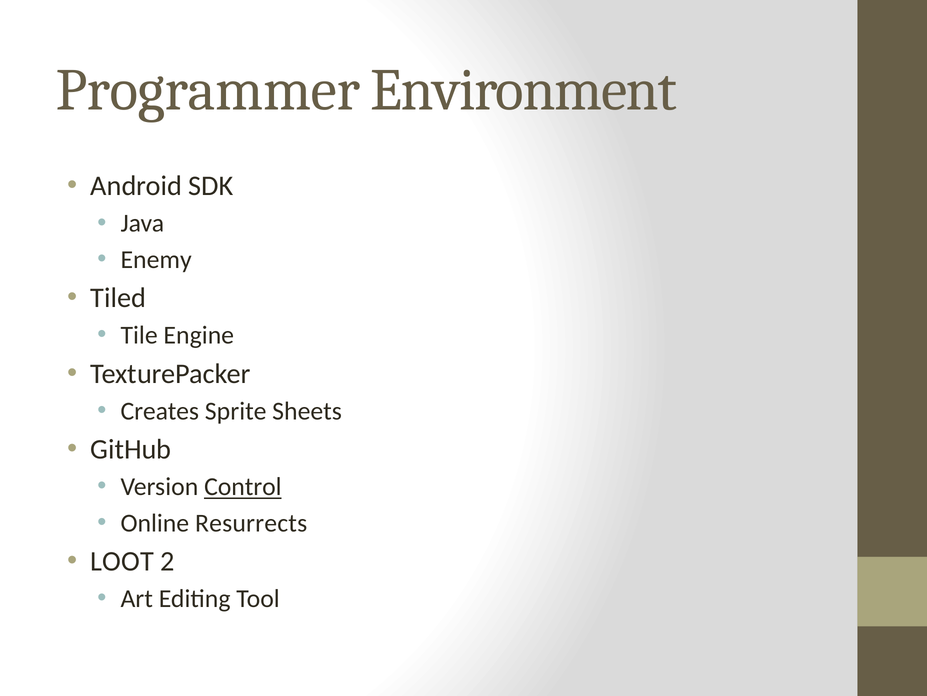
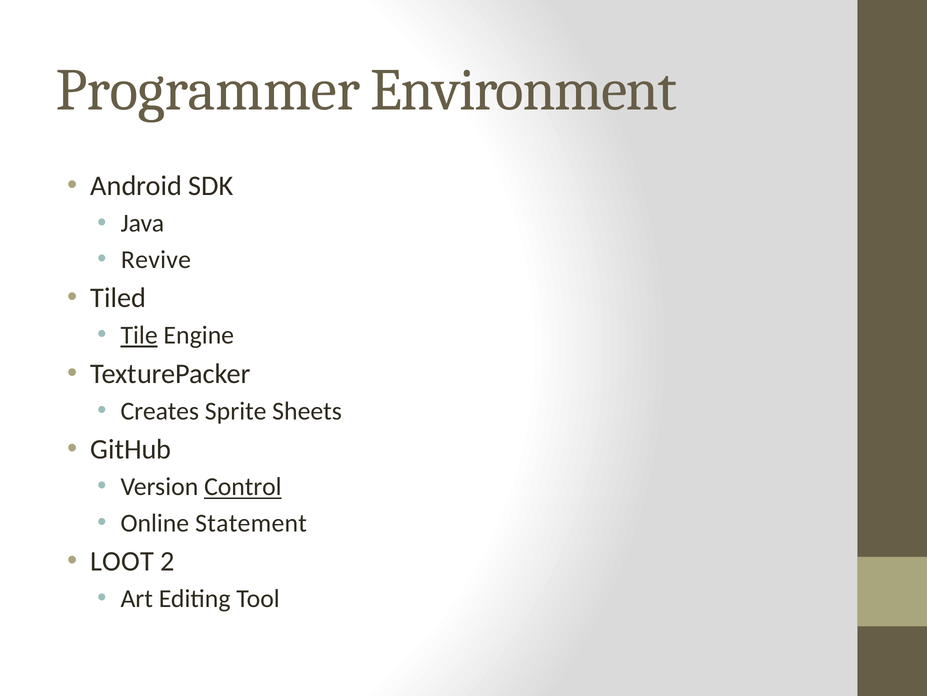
Enemy: Enemy -> Revive
Tile underline: none -> present
Resurrects: Resurrects -> Statement
